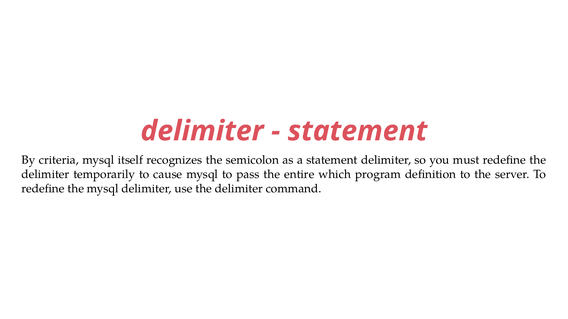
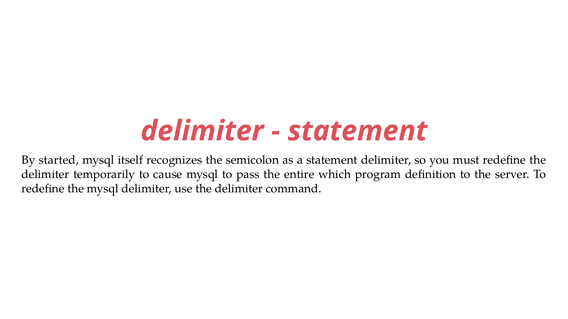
criteria: criteria -> started
